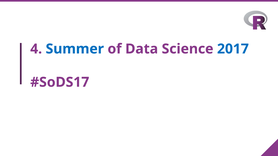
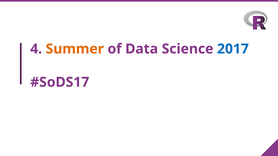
Summer colour: blue -> orange
